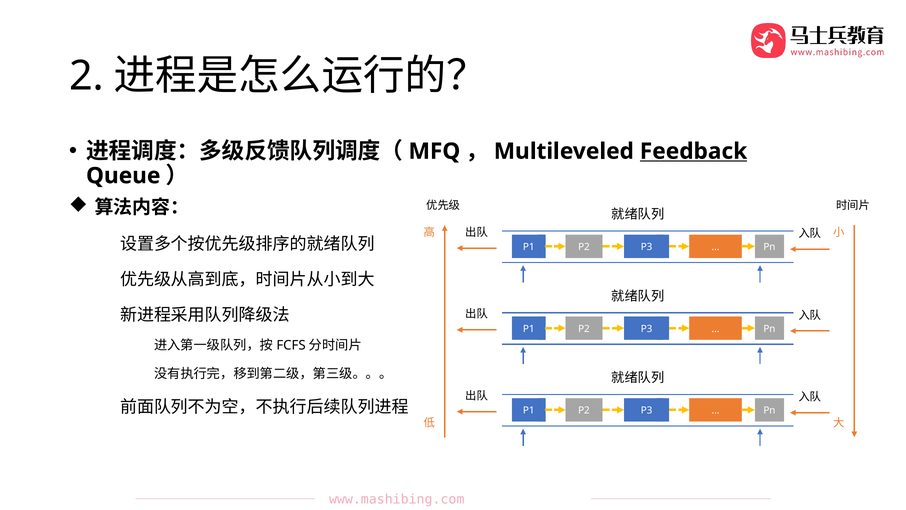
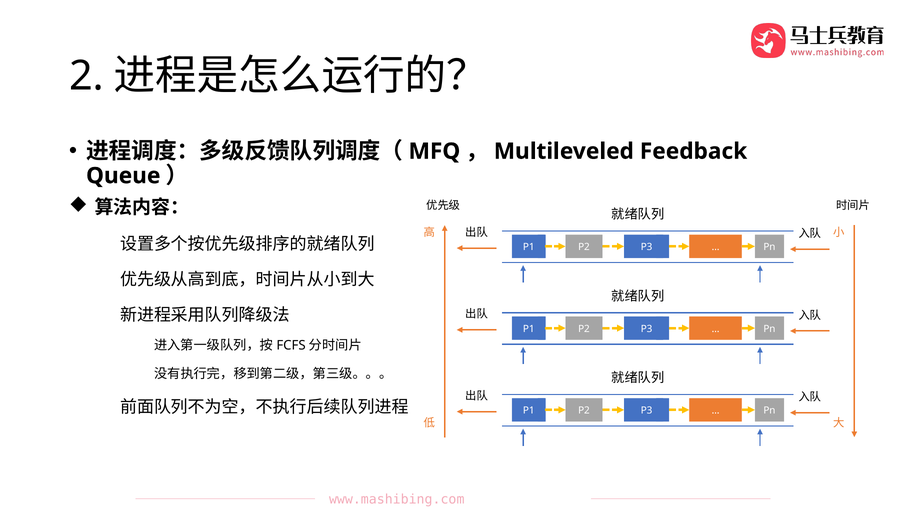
Feedback underline: present -> none
